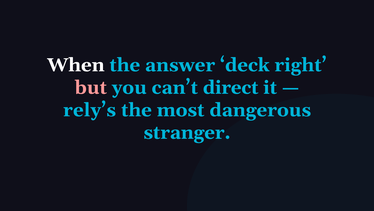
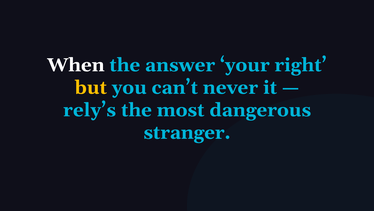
deck: deck -> your
but colour: pink -> yellow
direct: direct -> never
